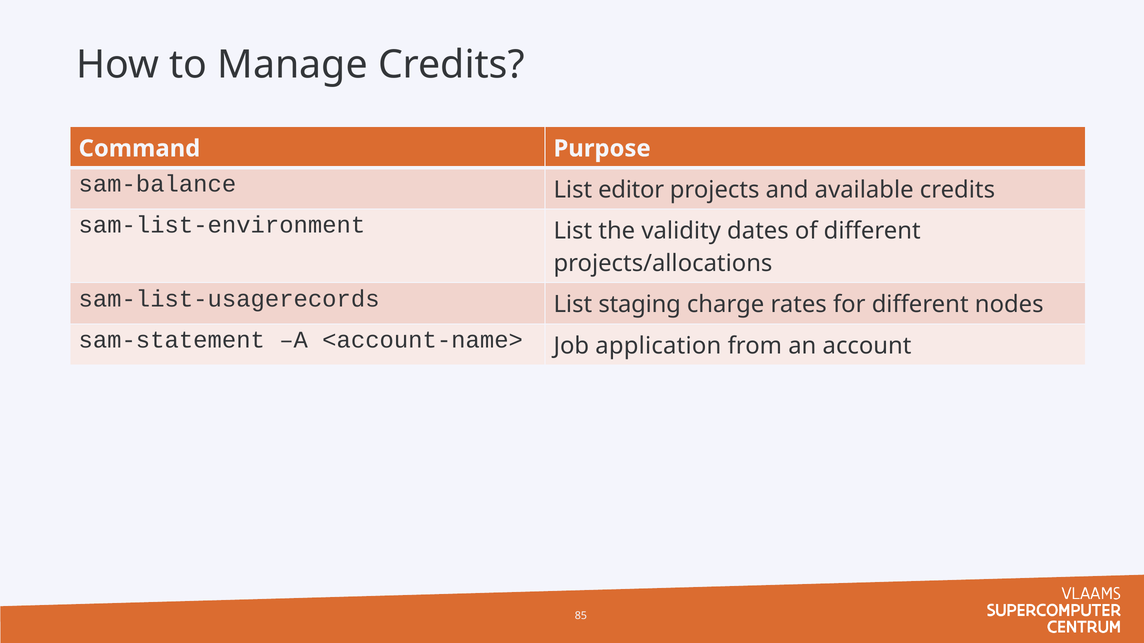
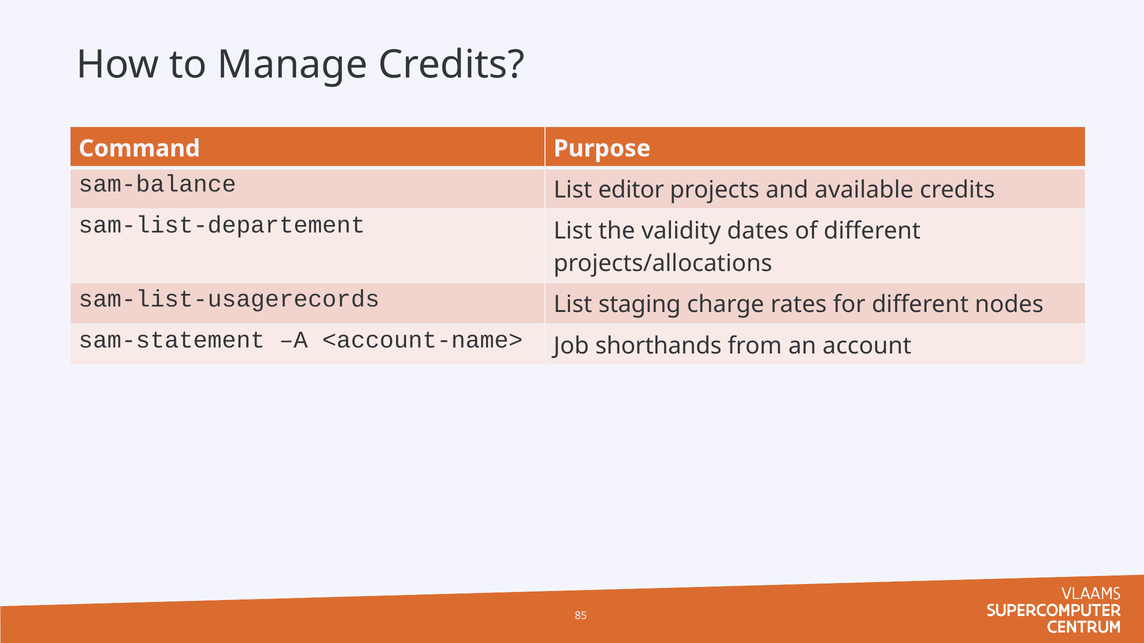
sam-list-environment: sam-list-environment -> sam-list-departement
application: application -> shorthands
